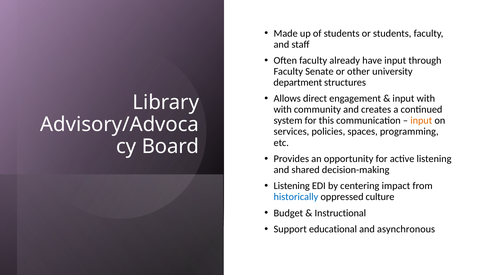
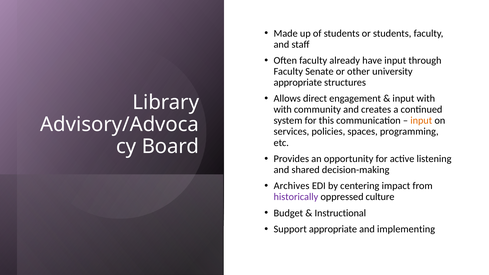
department at (298, 82): department -> appropriate
Listening at (292, 186): Listening -> Archives
historically colour: blue -> purple
Support educational: educational -> appropriate
asynchronous: asynchronous -> implementing
